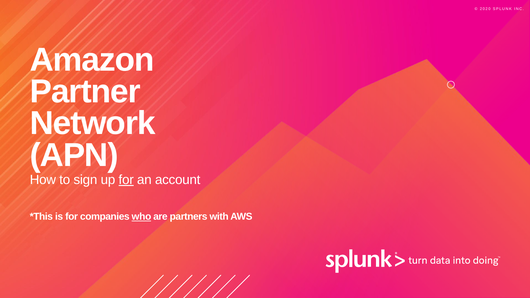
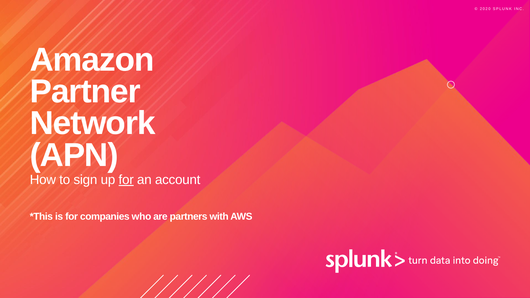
who underline: present -> none
